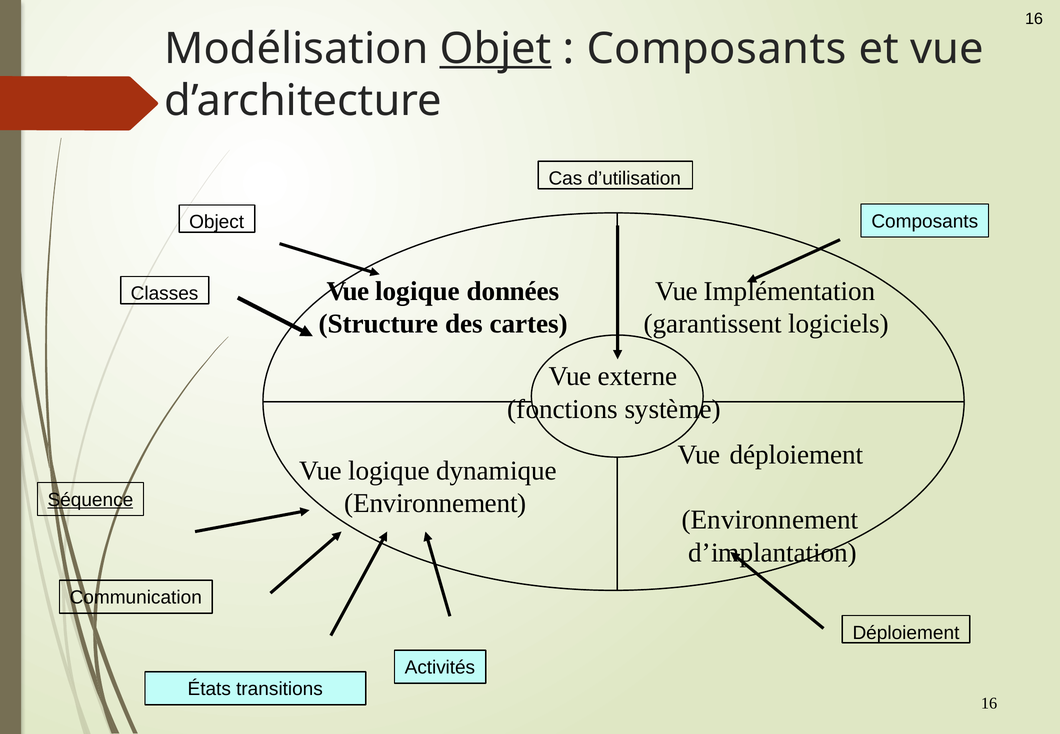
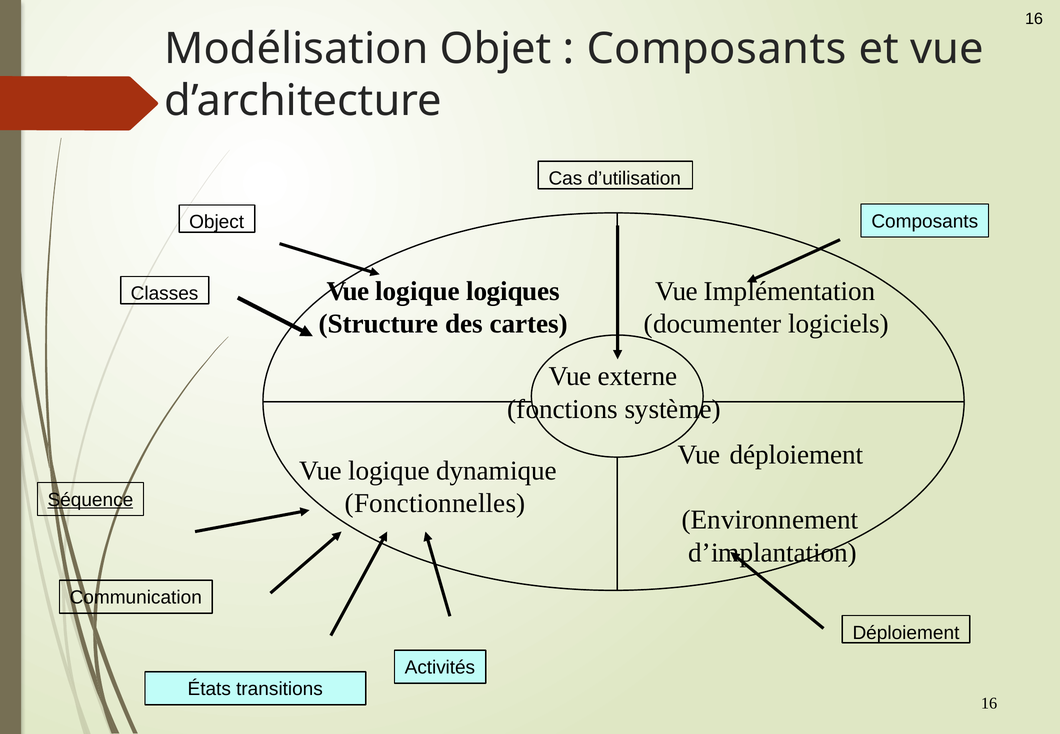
Objet underline: present -> none
données: données -> logiques
garantissent: garantissent -> documenter
Environnement at (435, 503): Environnement -> Fonctionnelles
